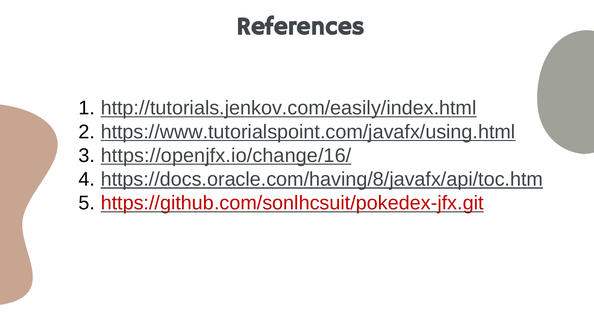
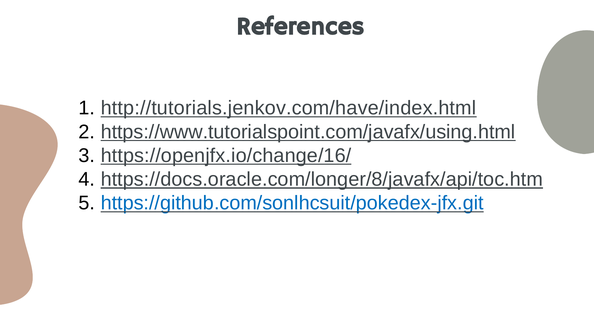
http://tutorials.jenkov.com/easily/index.html: http://tutorials.jenkov.com/easily/index.html -> http://tutorials.jenkov.com/have/index.html
https://docs.oracle.com/having/8/javafx/api/toc.htm: https://docs.oracle.com/having/8/javafx/api/toc.htm -> https://docs.oracle.com/longer/8/javafx/api/toc.htm
https://github.com/sonlhcsuit/pokedex-jfx.git colour: red -> blue
